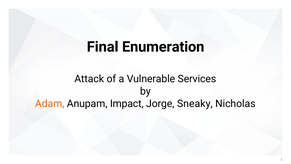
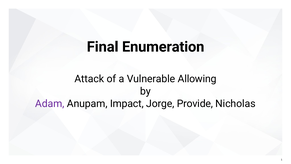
Services: Services -> Allowing
Adam colour: orange -> purple
Sneaky: Sneaky -> Provide
